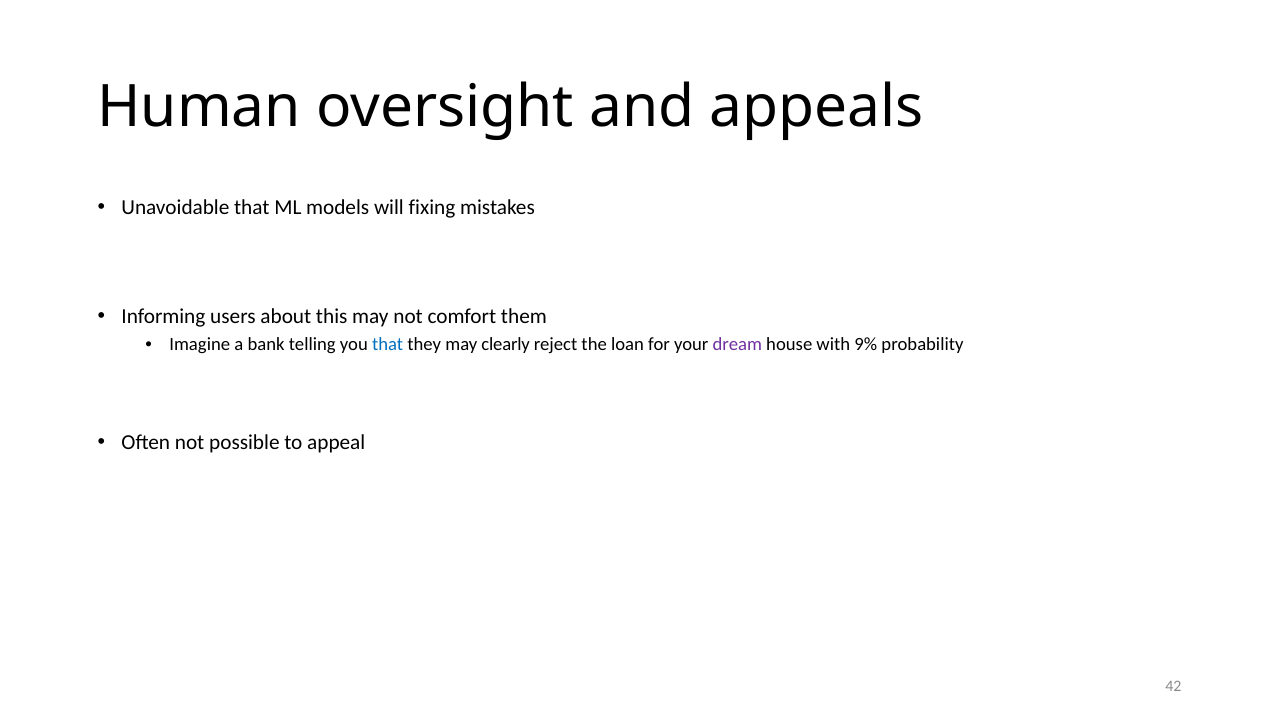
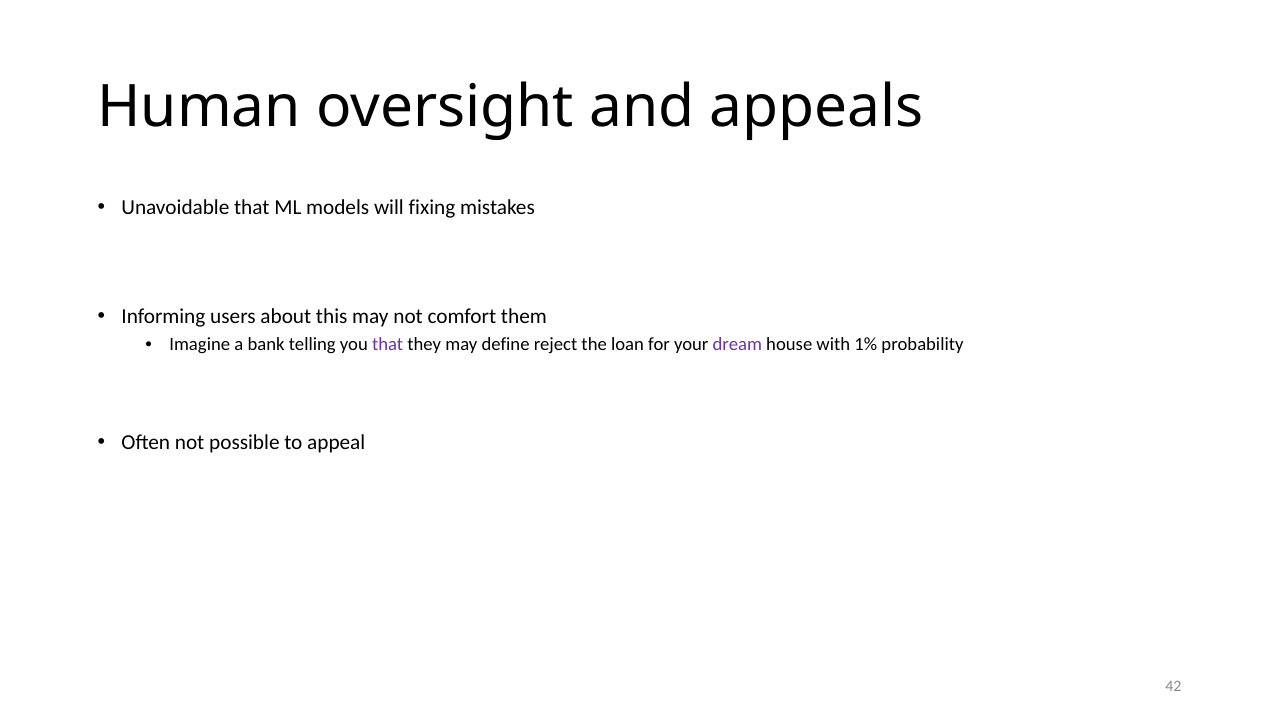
that at (388, 345) colour: blue -> purple
clearly: clearly -> define
9%: 9% -> 1%
